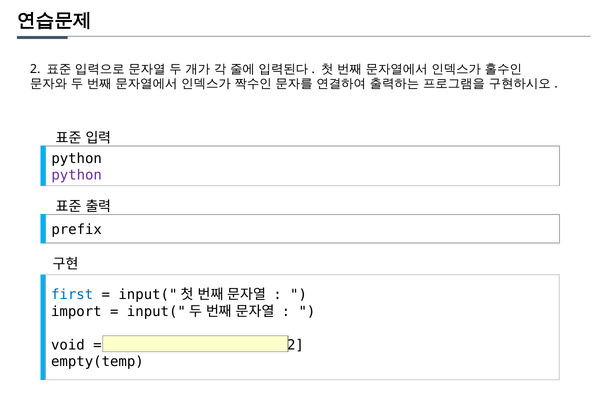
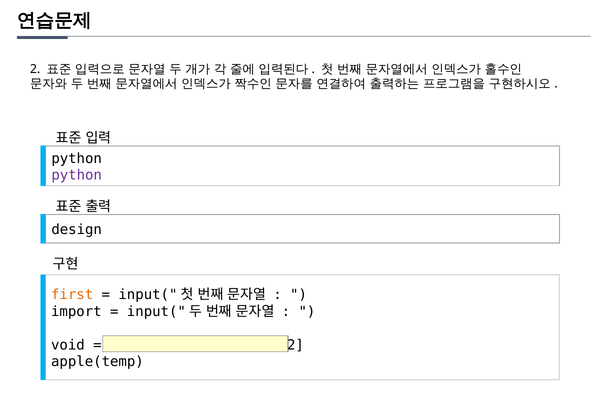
prefix: prefix -> design
first colour: blue -> orange
empty(temp: empty(temp -> apple(temp
